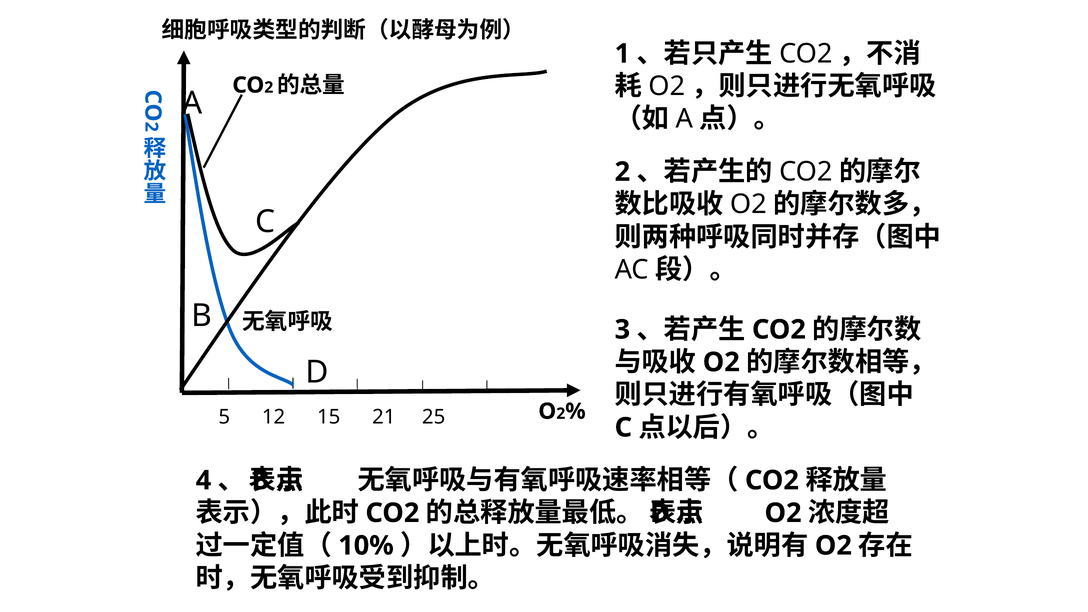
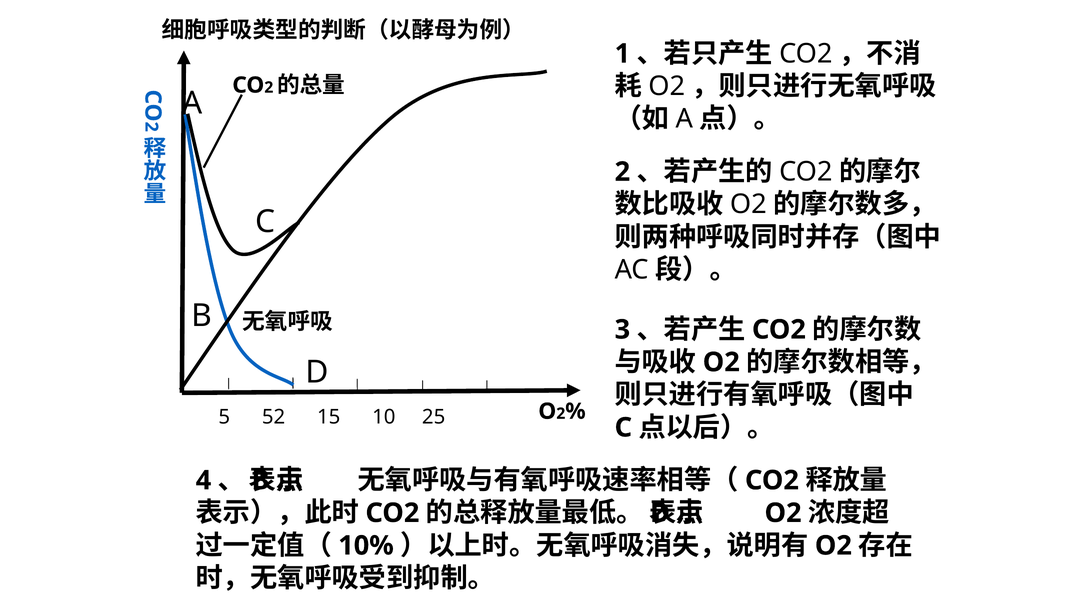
12: 12 -> 52
21: 21 -> 10
